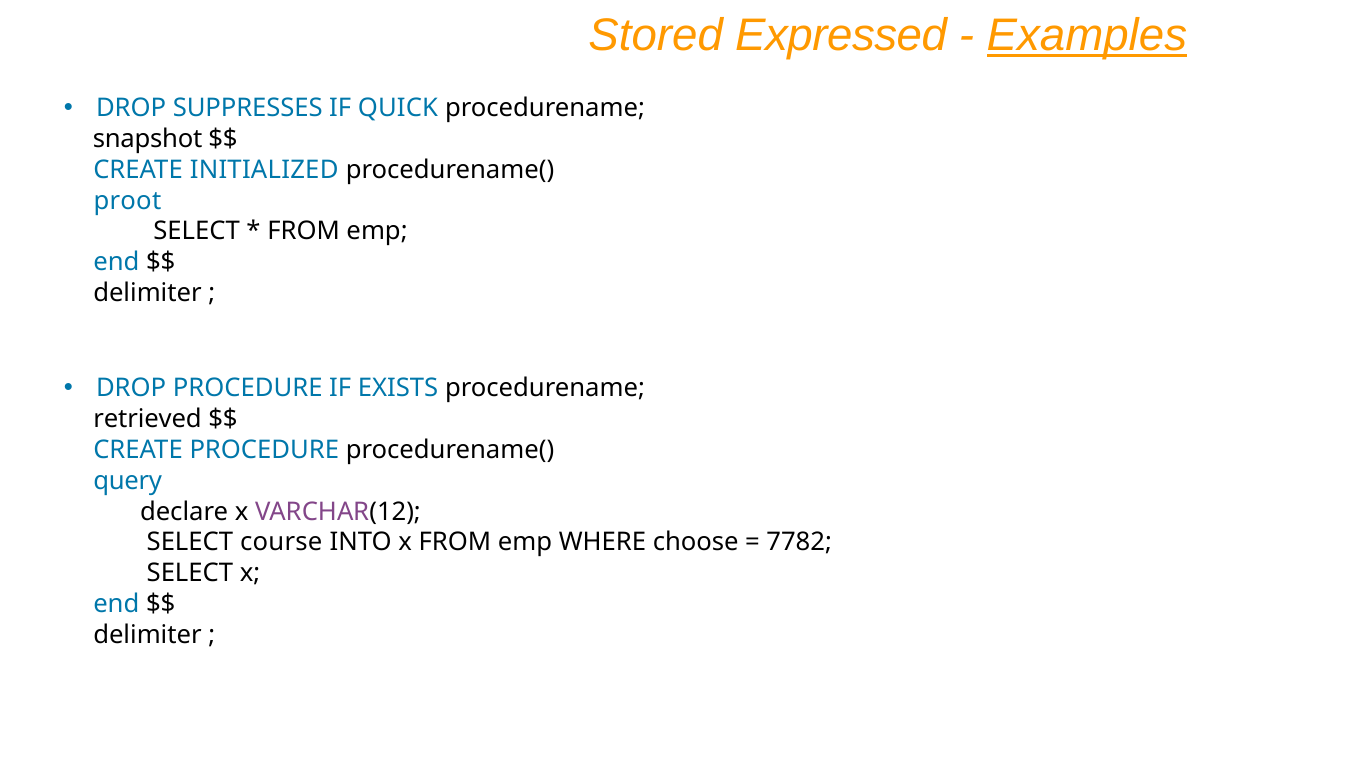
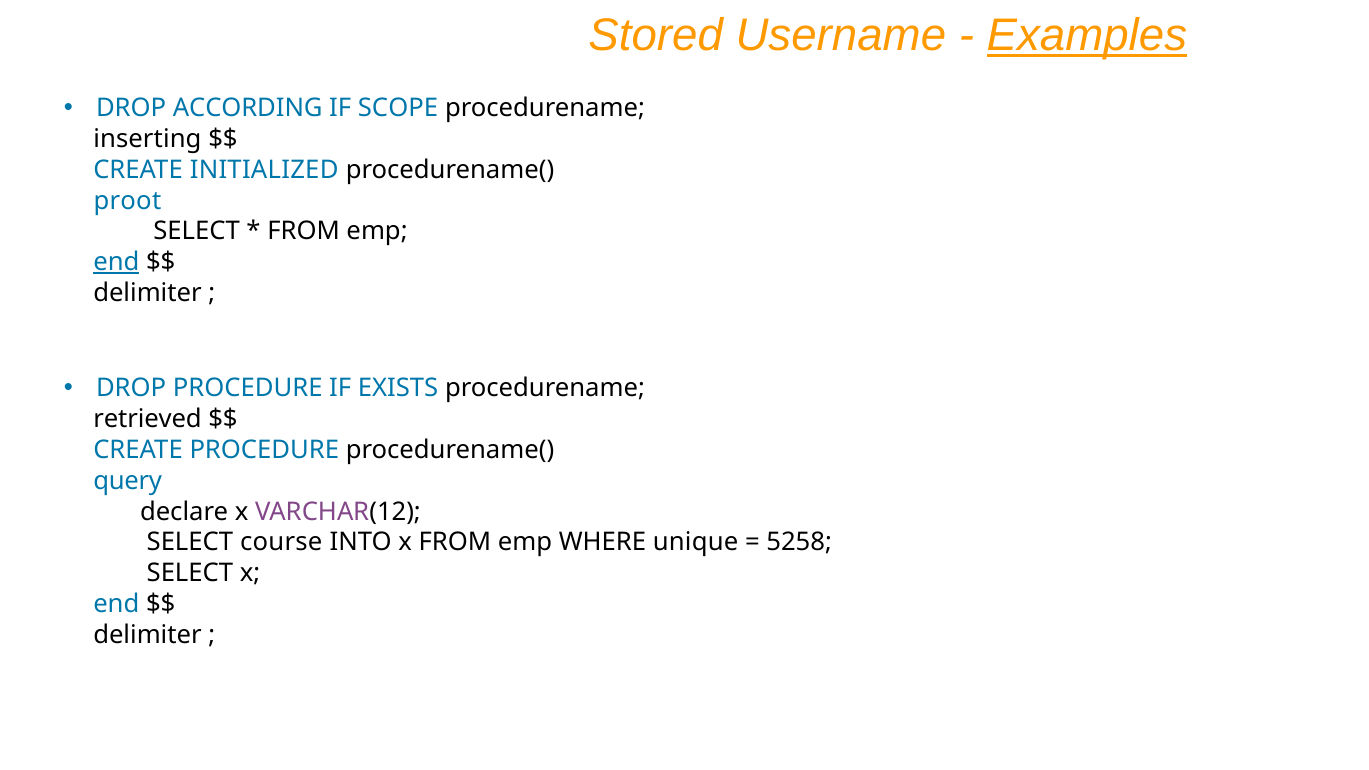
Expressed: Expressed -> Username
SUPPRESSES: SUPPRESSES -> ACCORDING
QUICK: QUICK -> SCOPE
snapshot: snapshot -> inserting
end at (116, 262) underline: none -> present
choose: choose -> unique
7782: 7782 -> 5258
